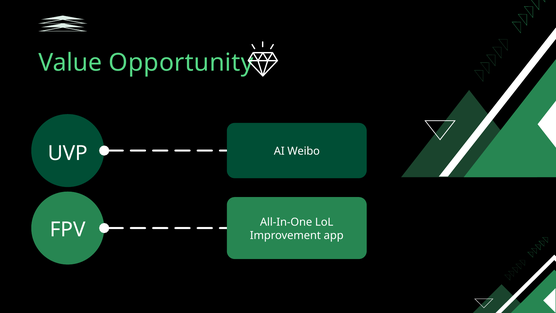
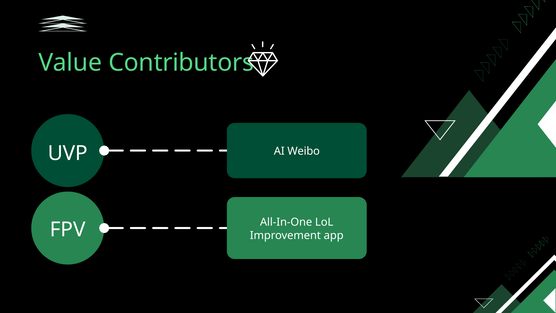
Opportunity: Opportunity -> Contributors
